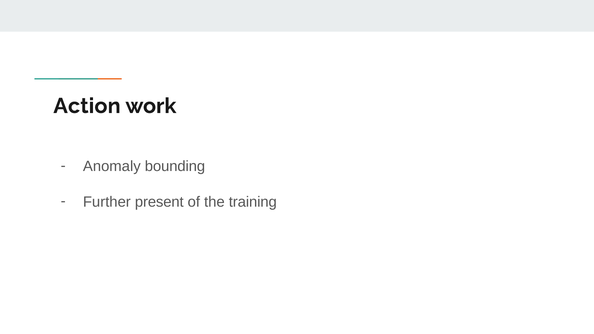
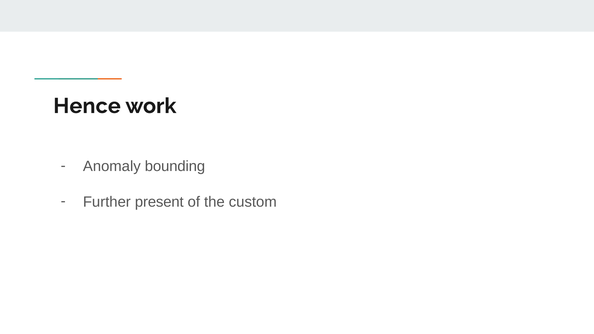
Action: Action -> Hence
training: training -> custom
